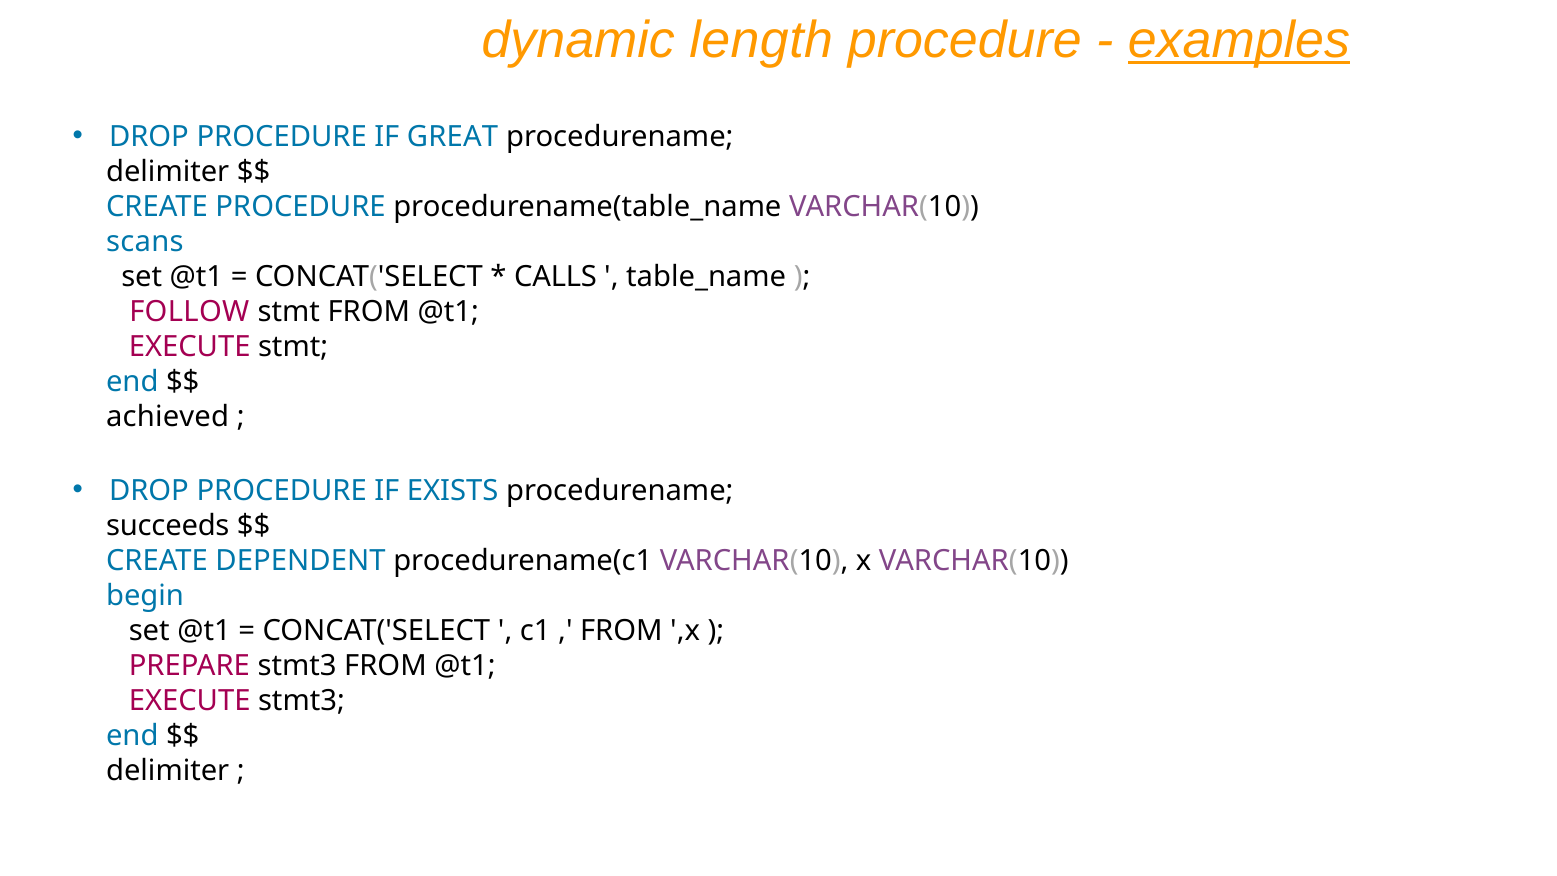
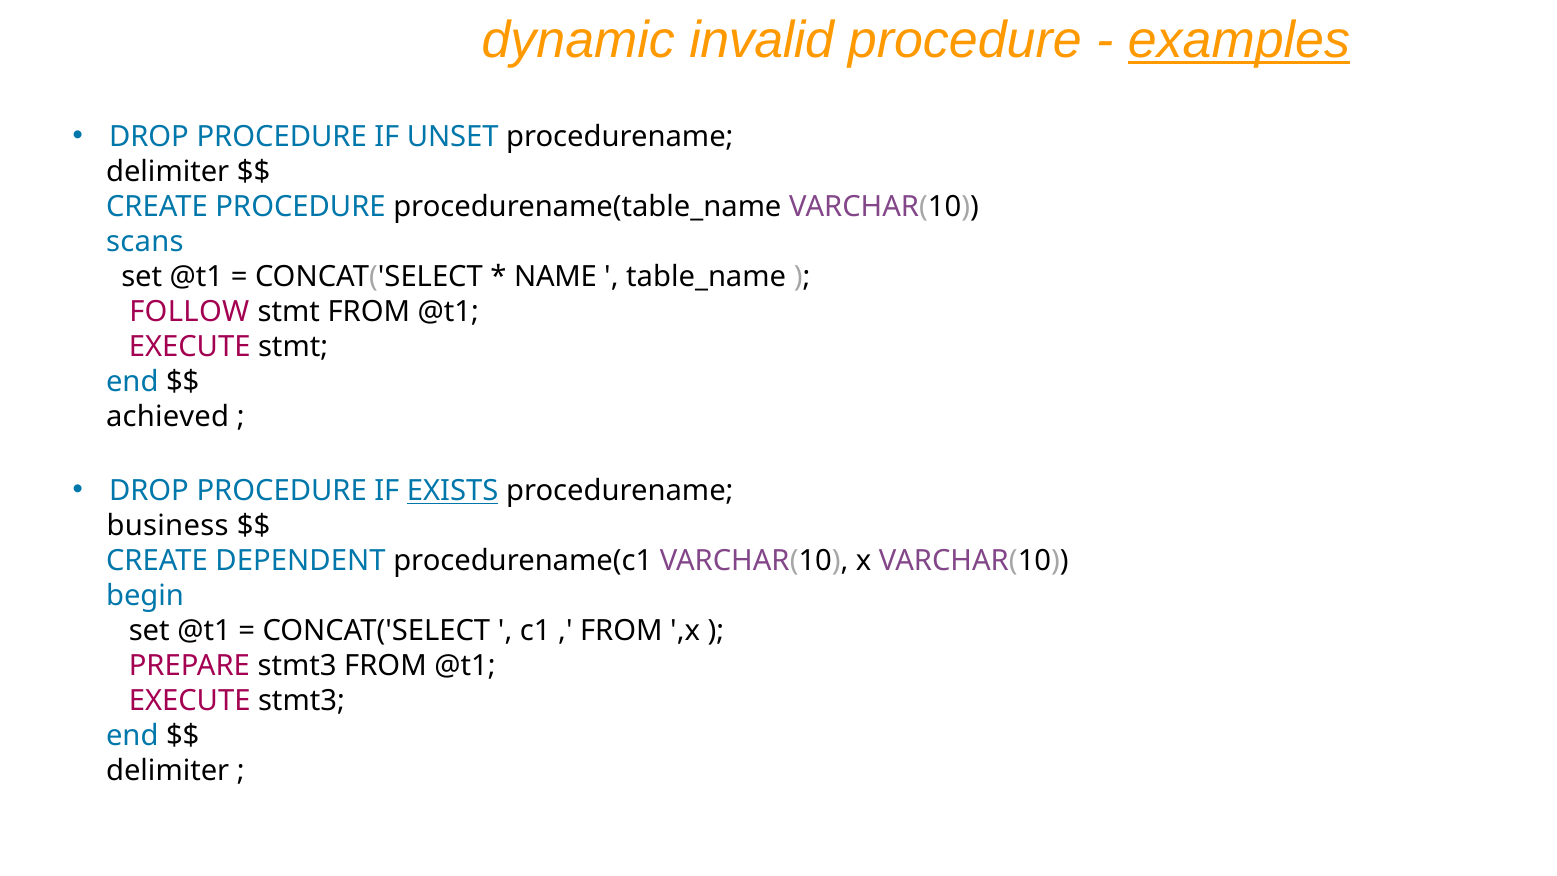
length: length -> invalid
GREAT: GREAT -> UNSET
CALLS: CALLS -> NAME
EXISTS underline: none -> present
succeeds: succeeds -> business
